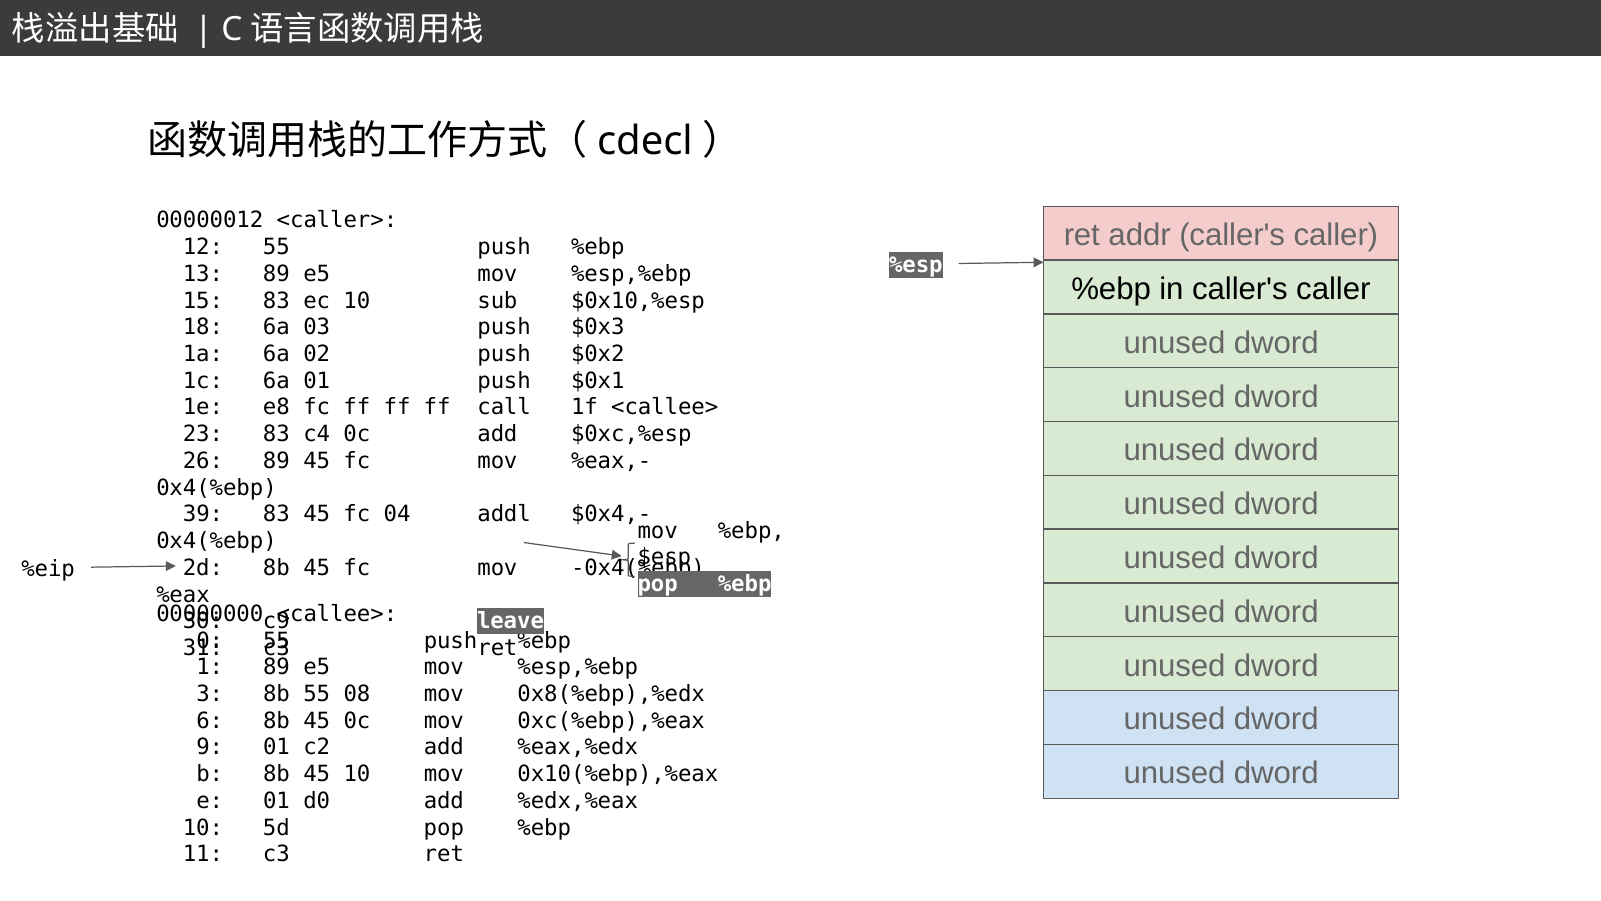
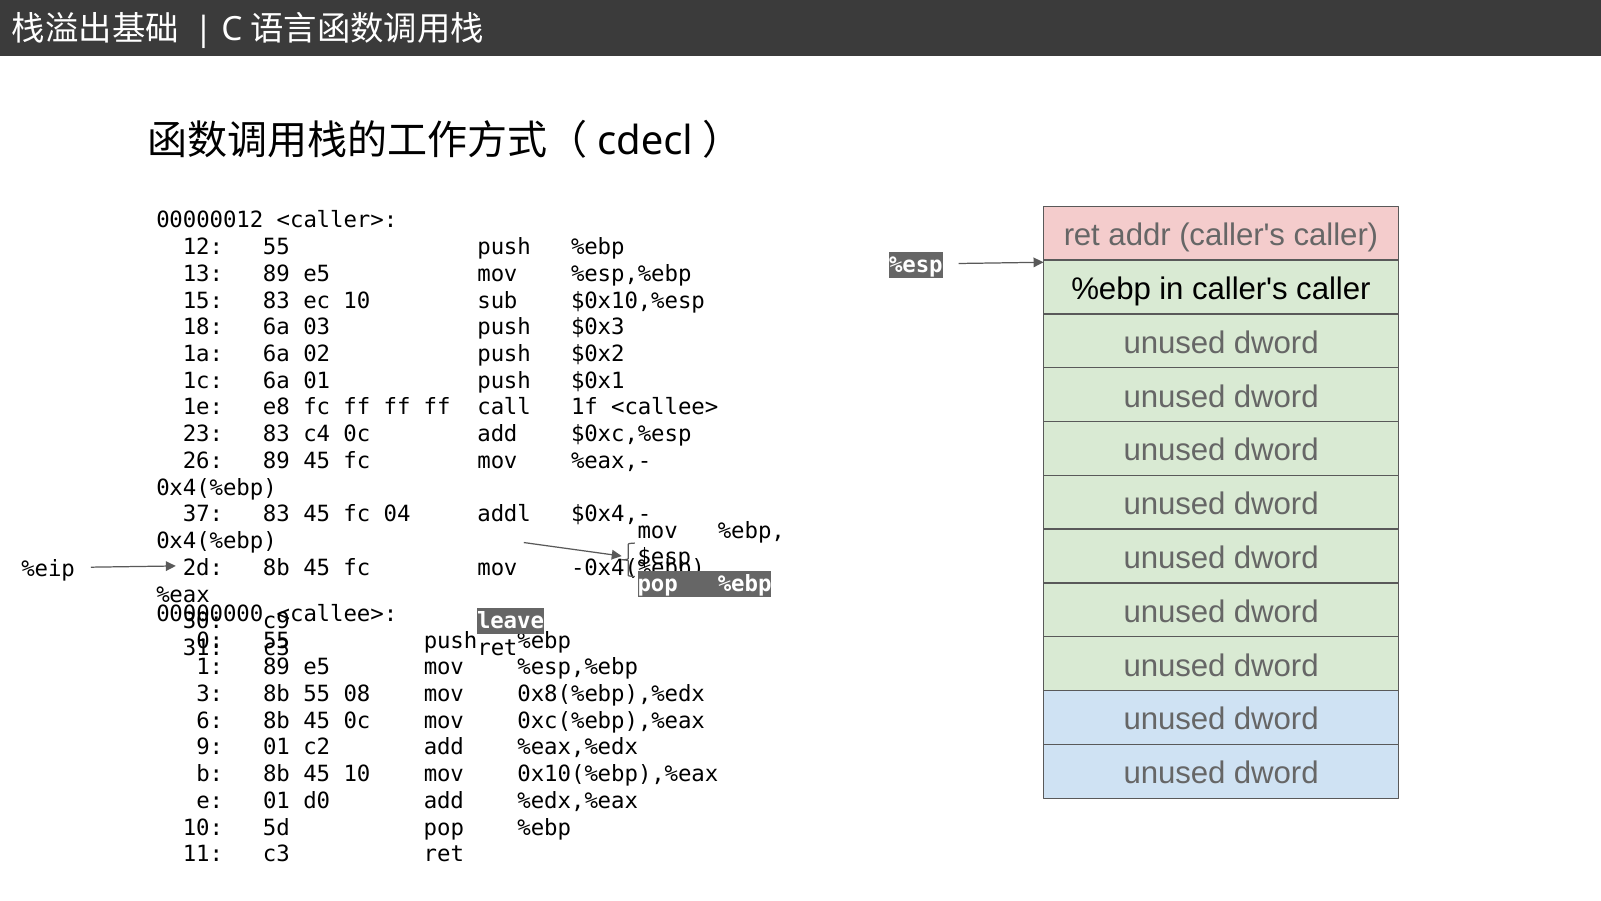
39: 39 -> 37
